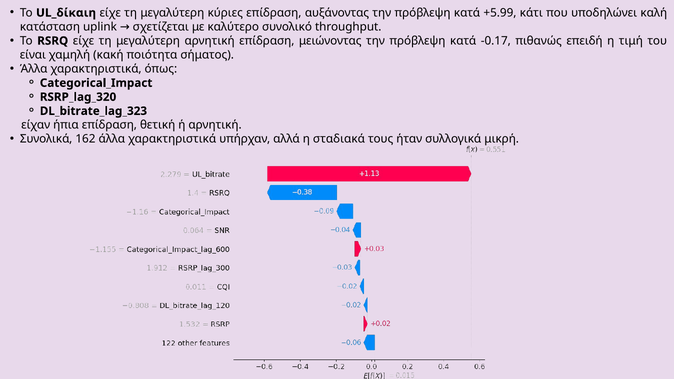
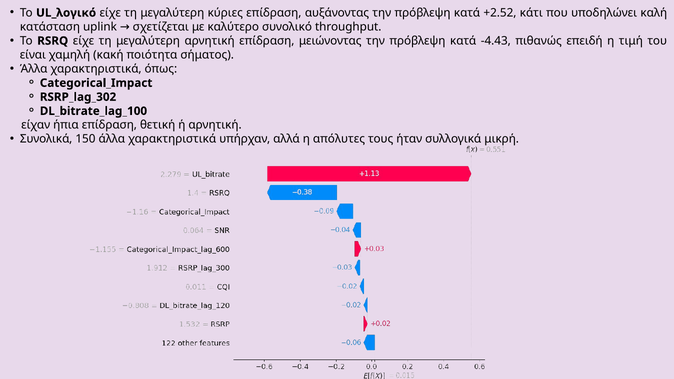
UL_δίκαιη: UL_δίκαιη -> UL_λογικό
+5.99: +5.99 -> +2.52
-0.17: -0.17 -> -4.43
RSRP_lag_320: RSRP_lag_320 -> RSRP_lag_302
DL_bitrate_lag_323: DL_bitrate_lag_323 -> DL_bitrate_lag_100
162: 162 -> 150
σταδιακά: σταδιακά -> απόλυτες
